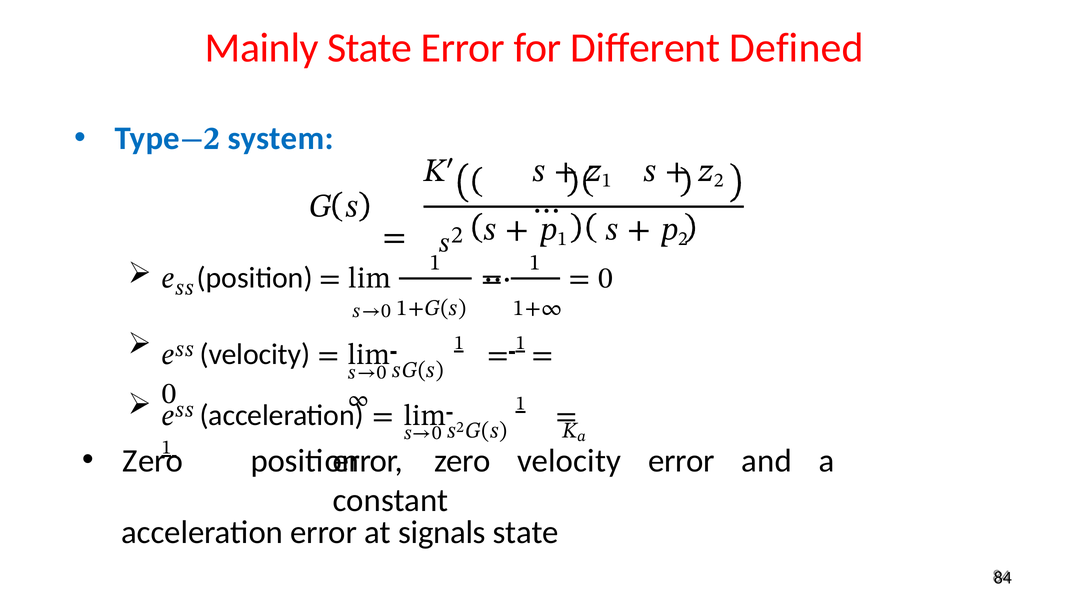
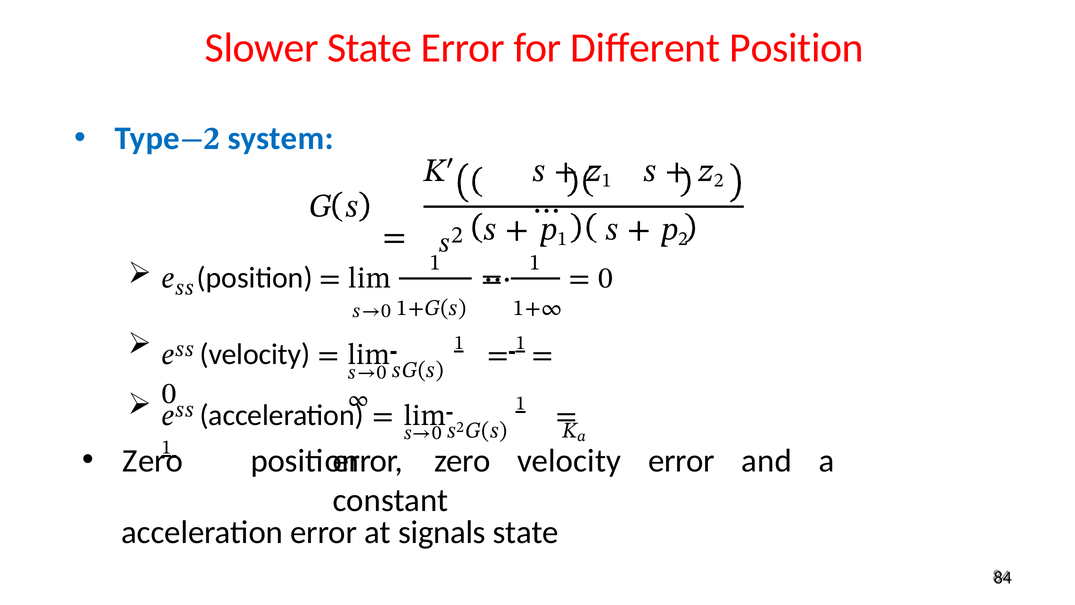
Mainly: Mainly -> Slower
Different Defined: Defined -> Position
